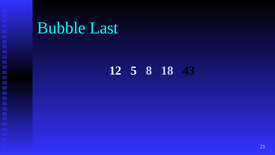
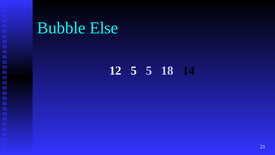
Last: Last -> Else
5 8: 8 -> 5
43: 43 -> 14
